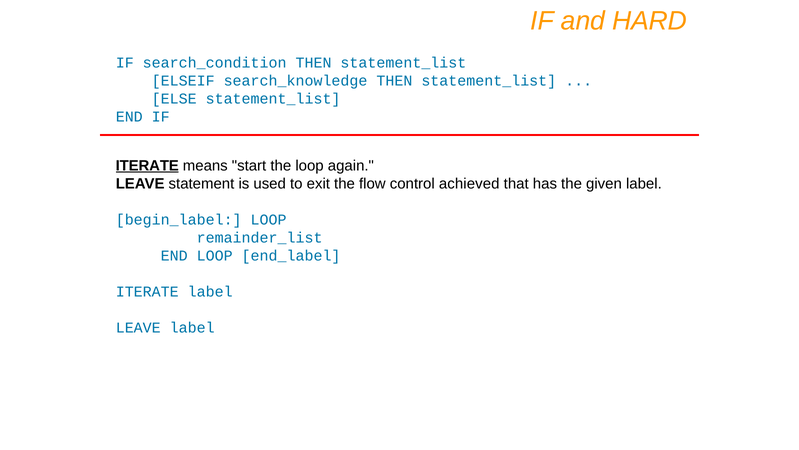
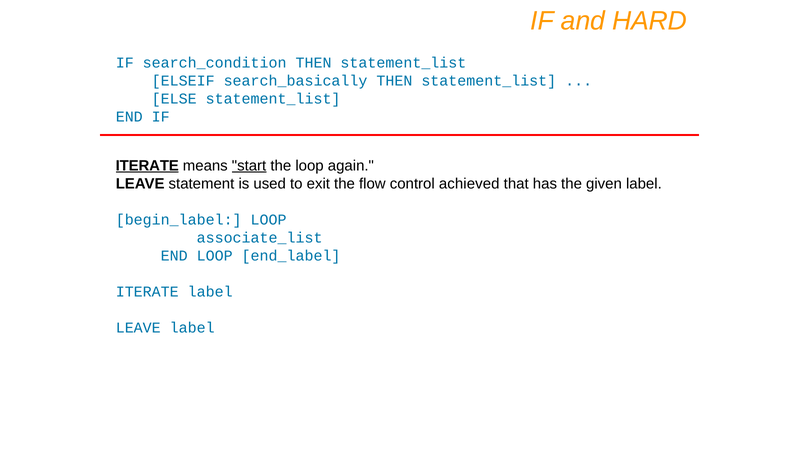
search_knowledge: search_knowledge -> search_basically
start underline: none -> present
remainder_list: remainder_list -> associate_list
